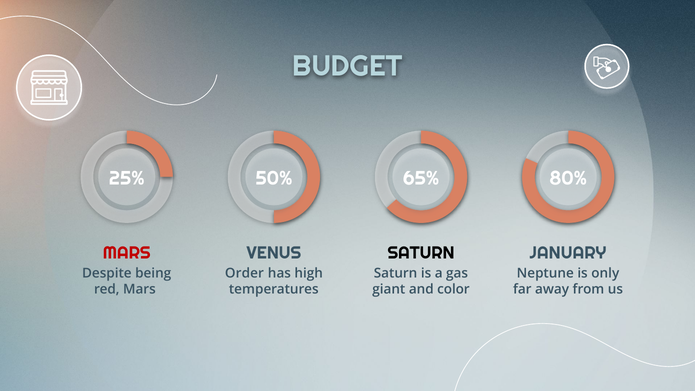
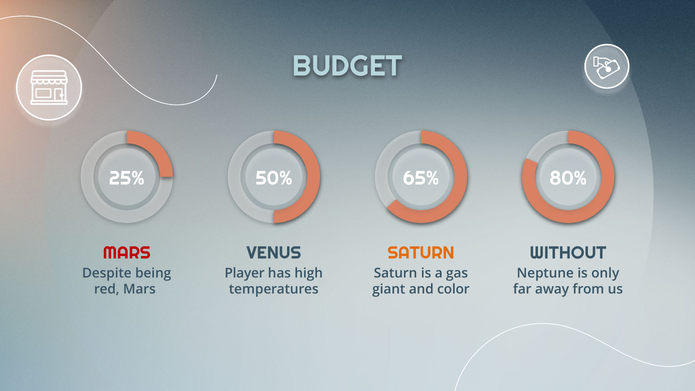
SATURN at (421, 253) colour: black -> orange
JANUARY: JANUARY -> WITHOUT
Order: Order -> Player
